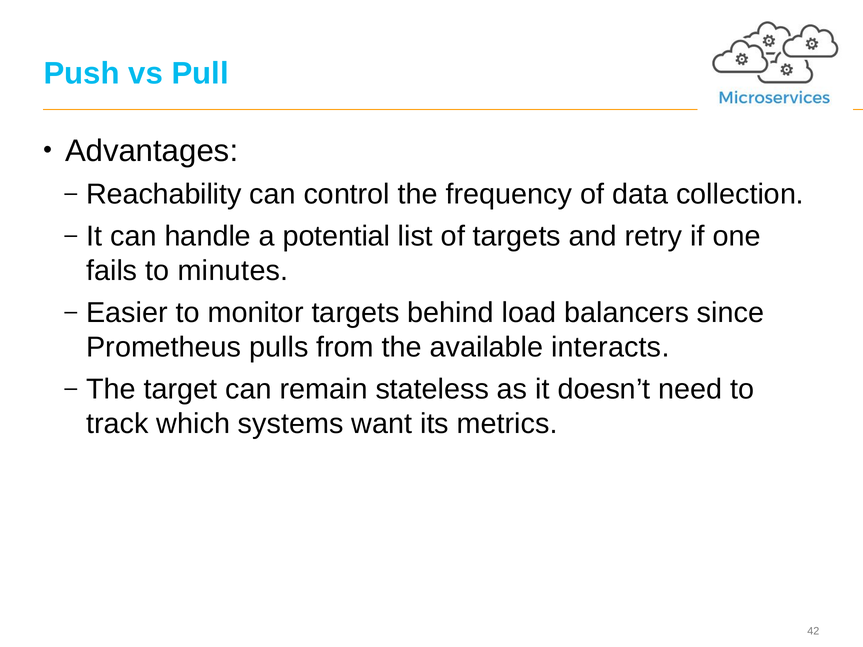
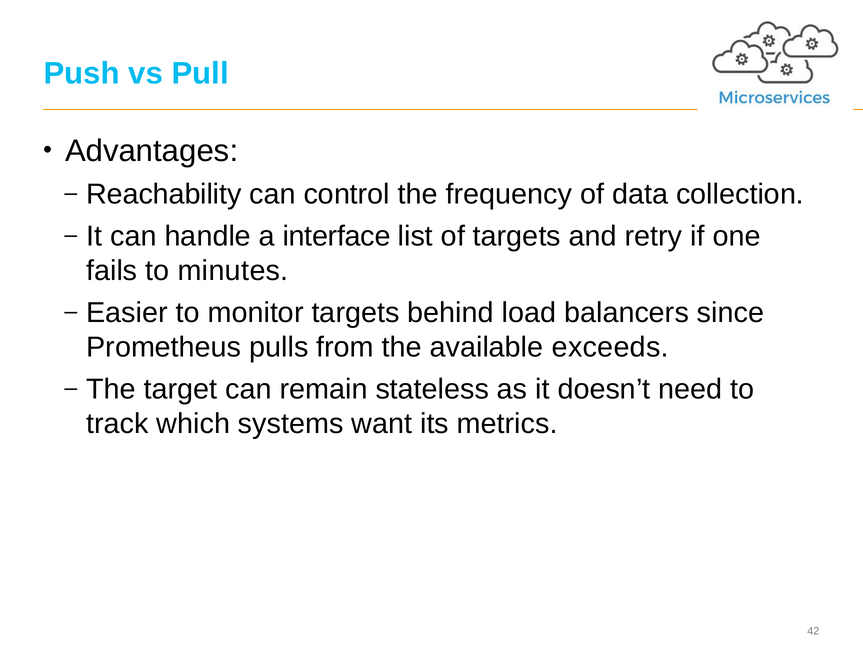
potential: potential -> interface
interacts: interacts -> exceeds
